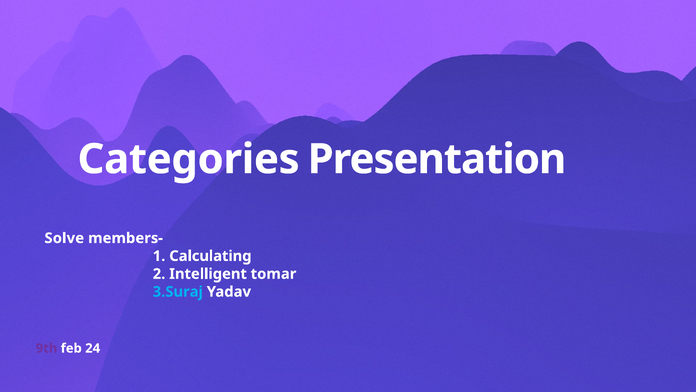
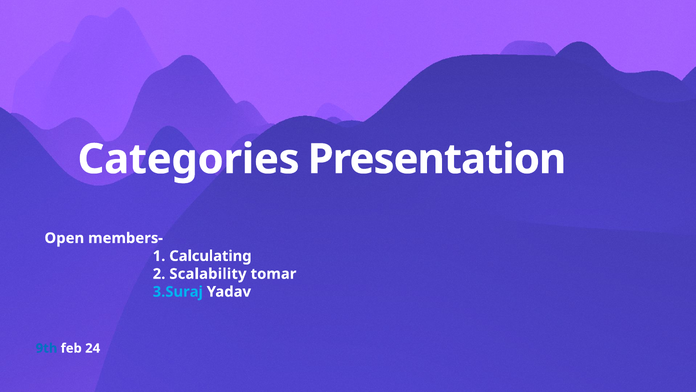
Solve: Solve -> Open
Intelligent: Intelligent -> Scalability
9th colour: purple -> blue
